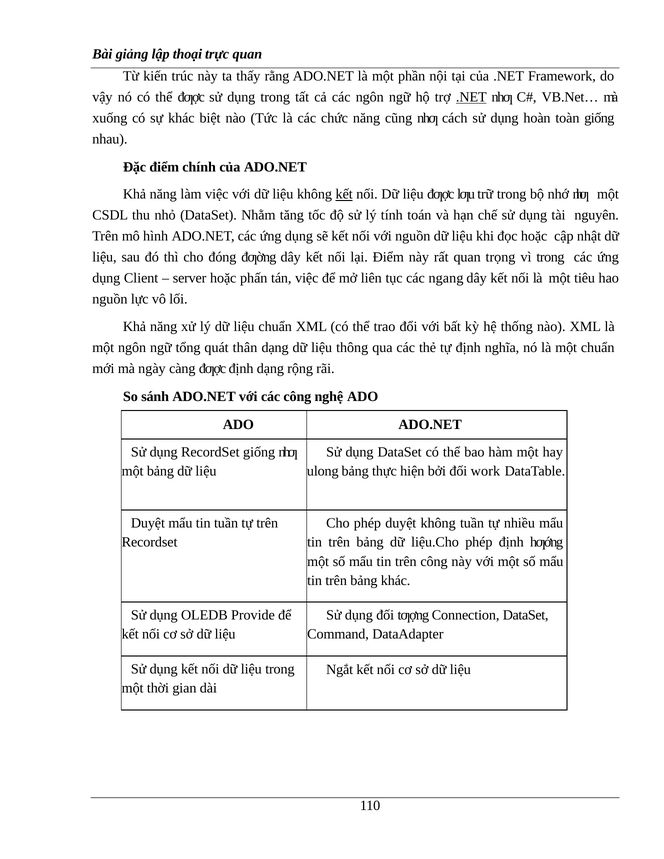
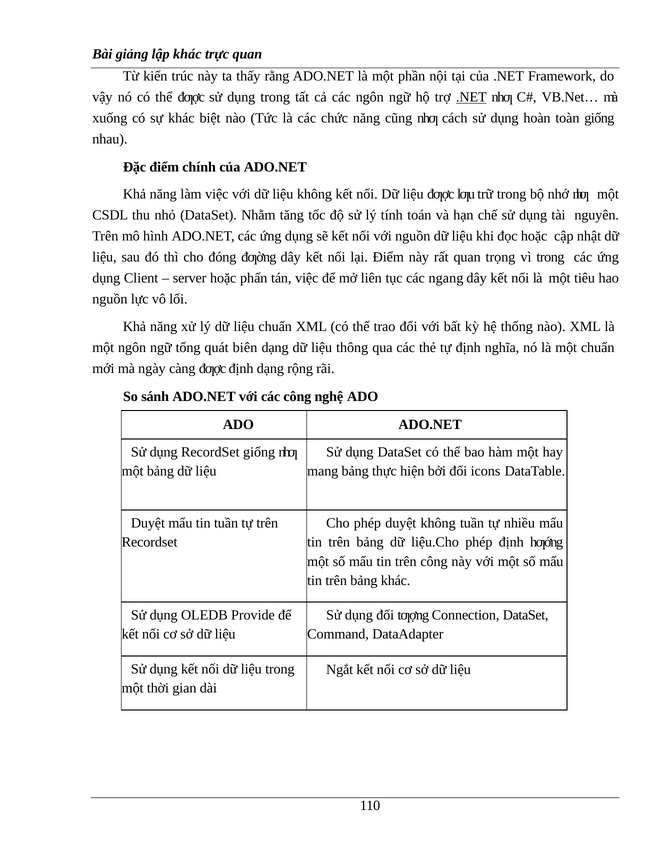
lập thoại: thoại -> khác
kết at (344, 194) underline: present -> none
thân: thân -> biên
ulong: ulong -> mang
work: work -> icons
